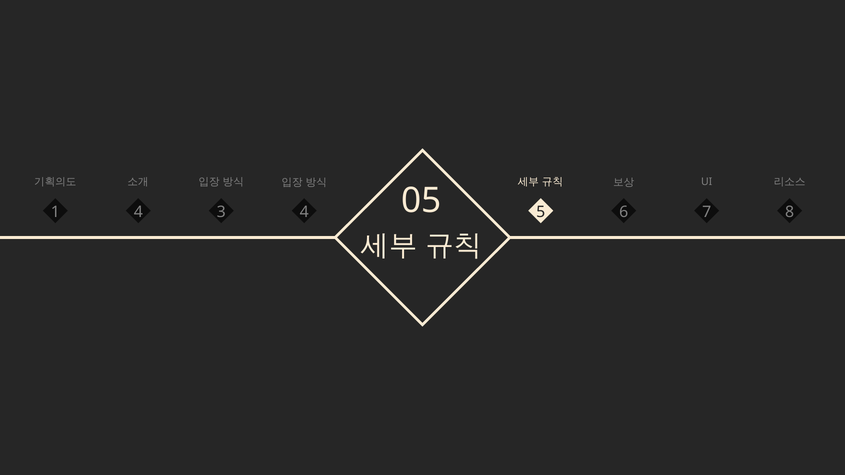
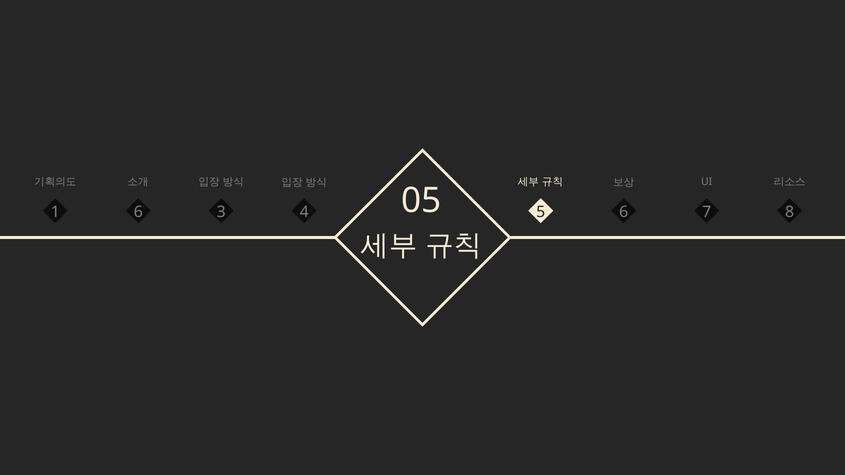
1 4: 4 -> 6
